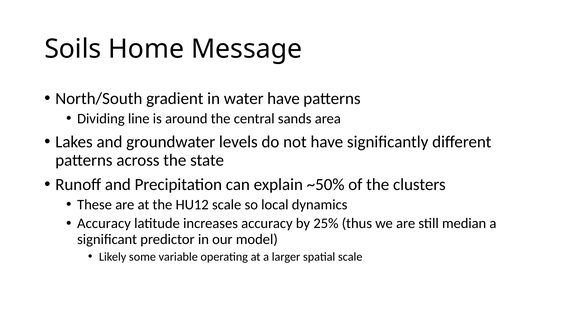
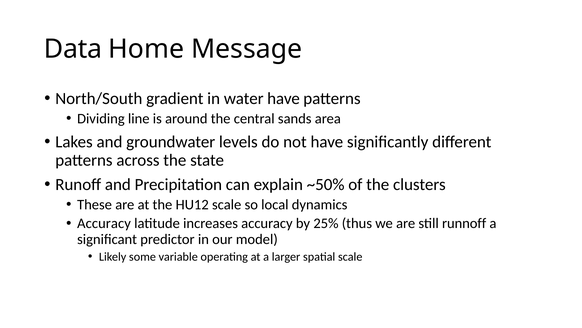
Soils: Soils -> Data
median: median -> runnoff
